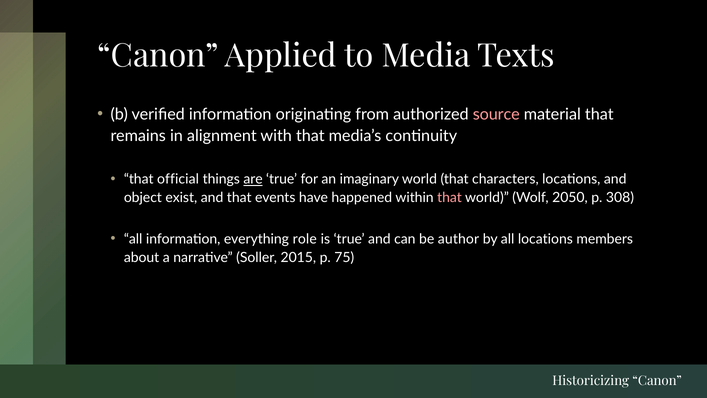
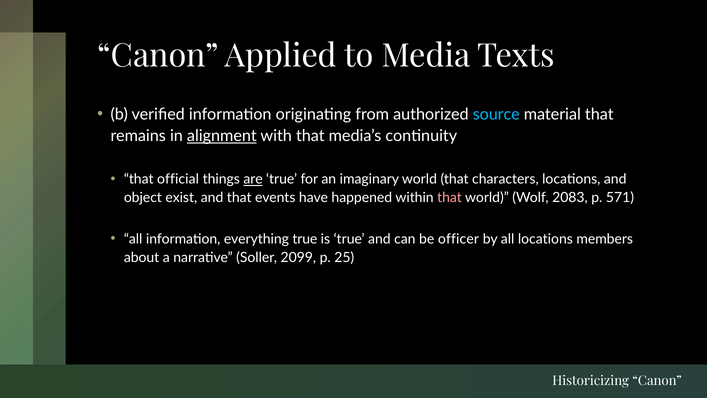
source colour: pink -> light blue
alignment underline: none -> present
2050: 2050 -> 2083
308: 308 -> 571
everything role: role -> true
author: author -> officer
2015: 2015 -> 2099
75: 75 -> 25
